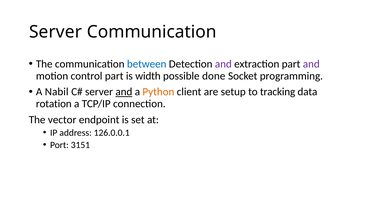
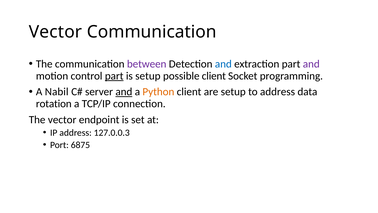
Server at (56, 32): Server -> Vector
between colour: blue -> purple
and at (223, 64) colour: purple -> blue
part at (114, 76) underline: none -> present
is width: width -> setup
possible done: done -> client
to tracking: tracking -> address
126.0.0.1: 126.0.0.1 -> 127.0.0.3
3151: 3151 -> 6875
